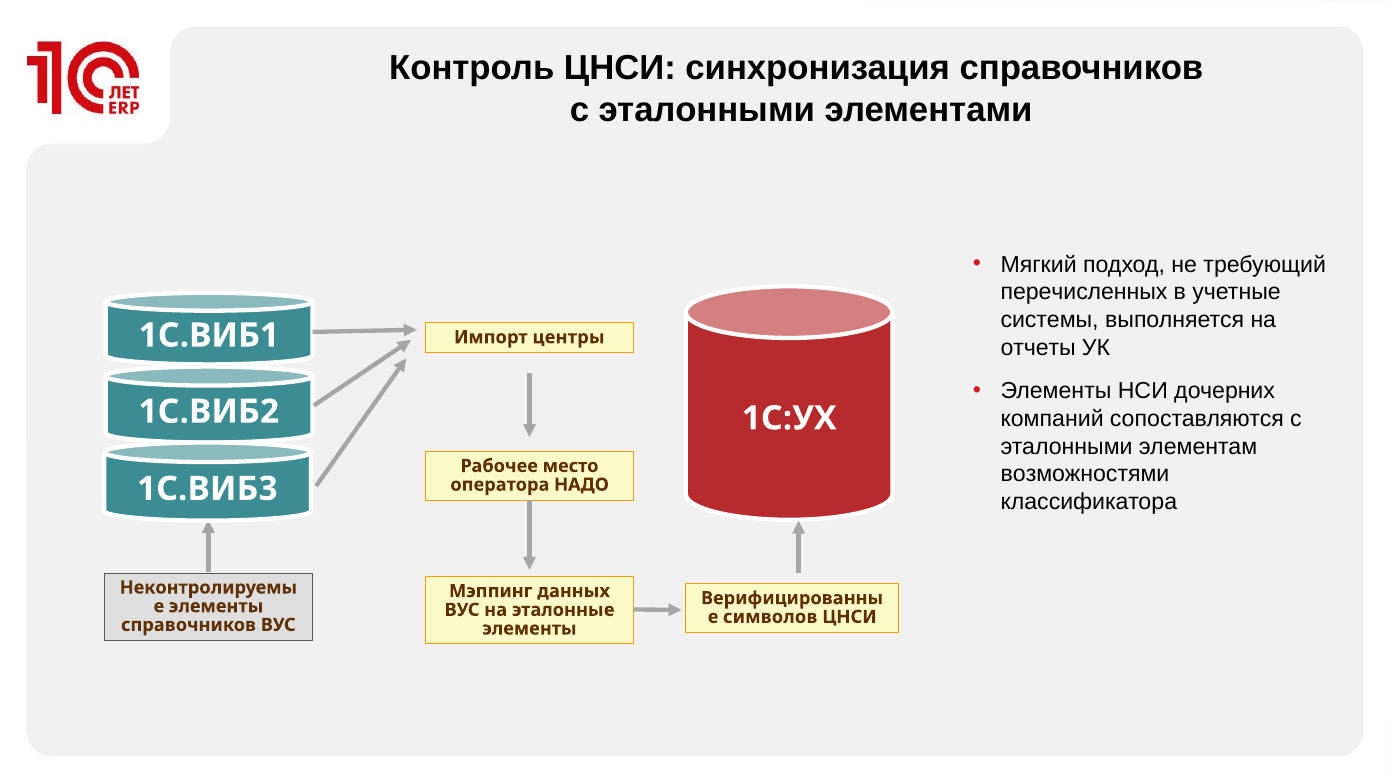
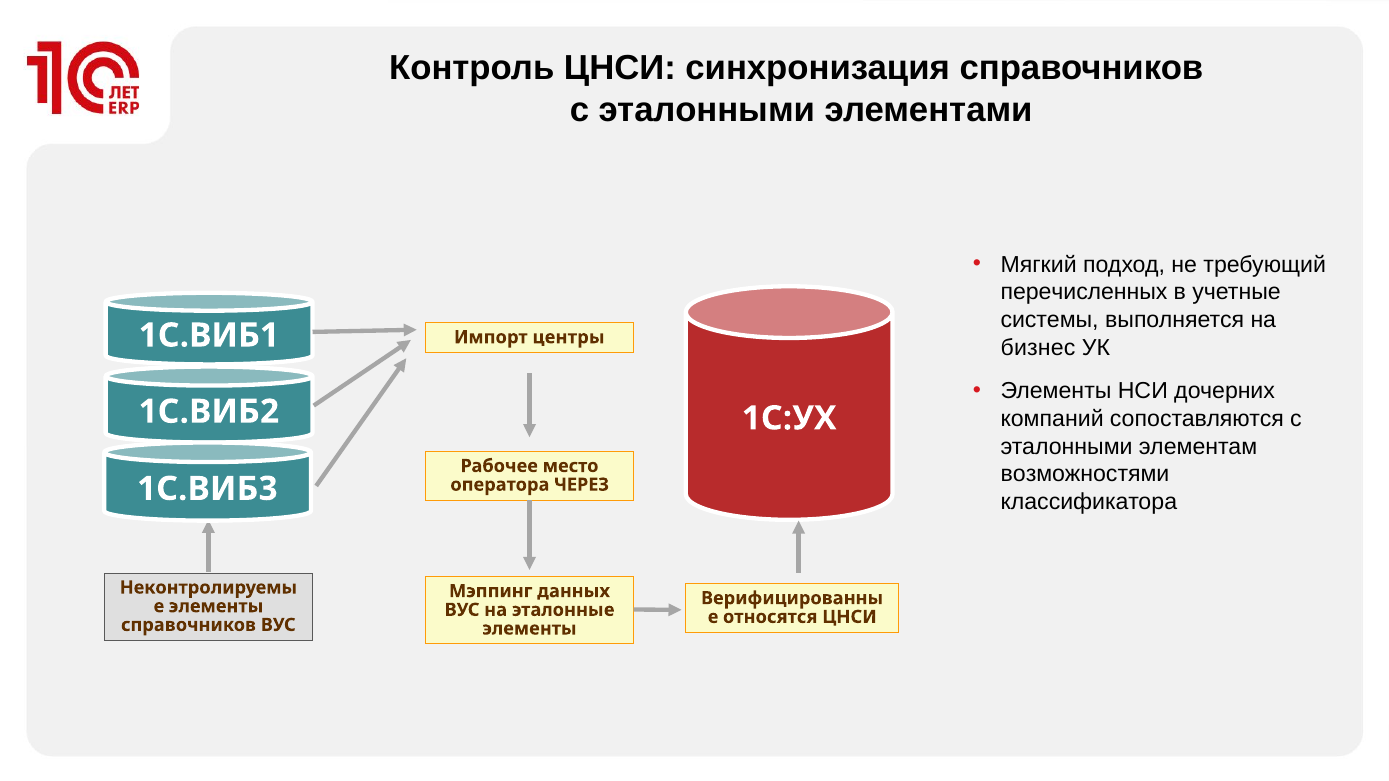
отчеты: отчеты -> бизнес
НАДО: НАДО -> ЧЕРЕЗ
символов: символов -> относятся
